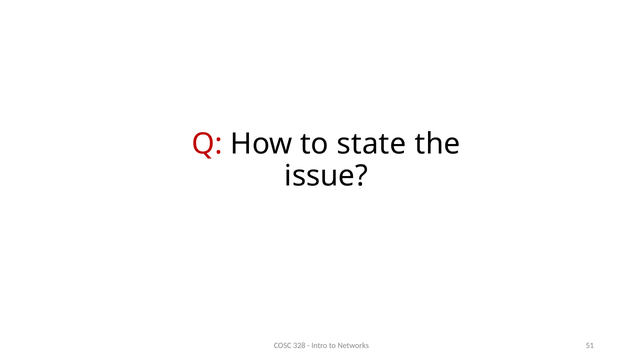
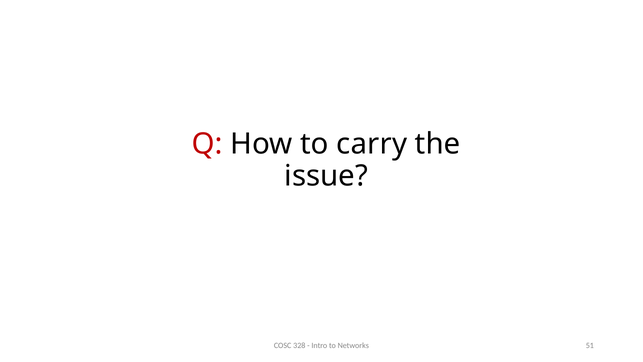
state: state -> carry
